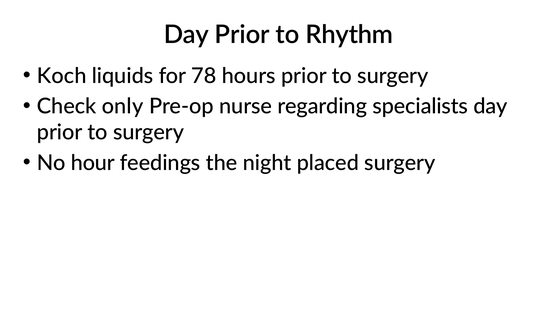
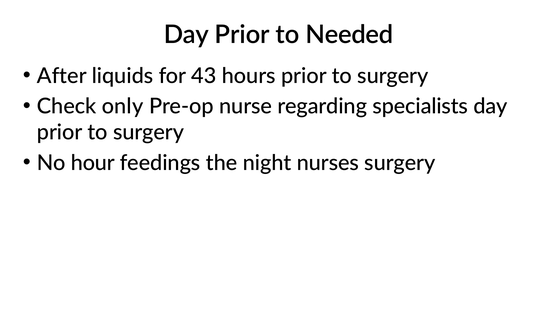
Rhythm: Rhythm -> Needed
Koch: Koch -> After
78: 78 -> 43
placed: placed -> nurses
